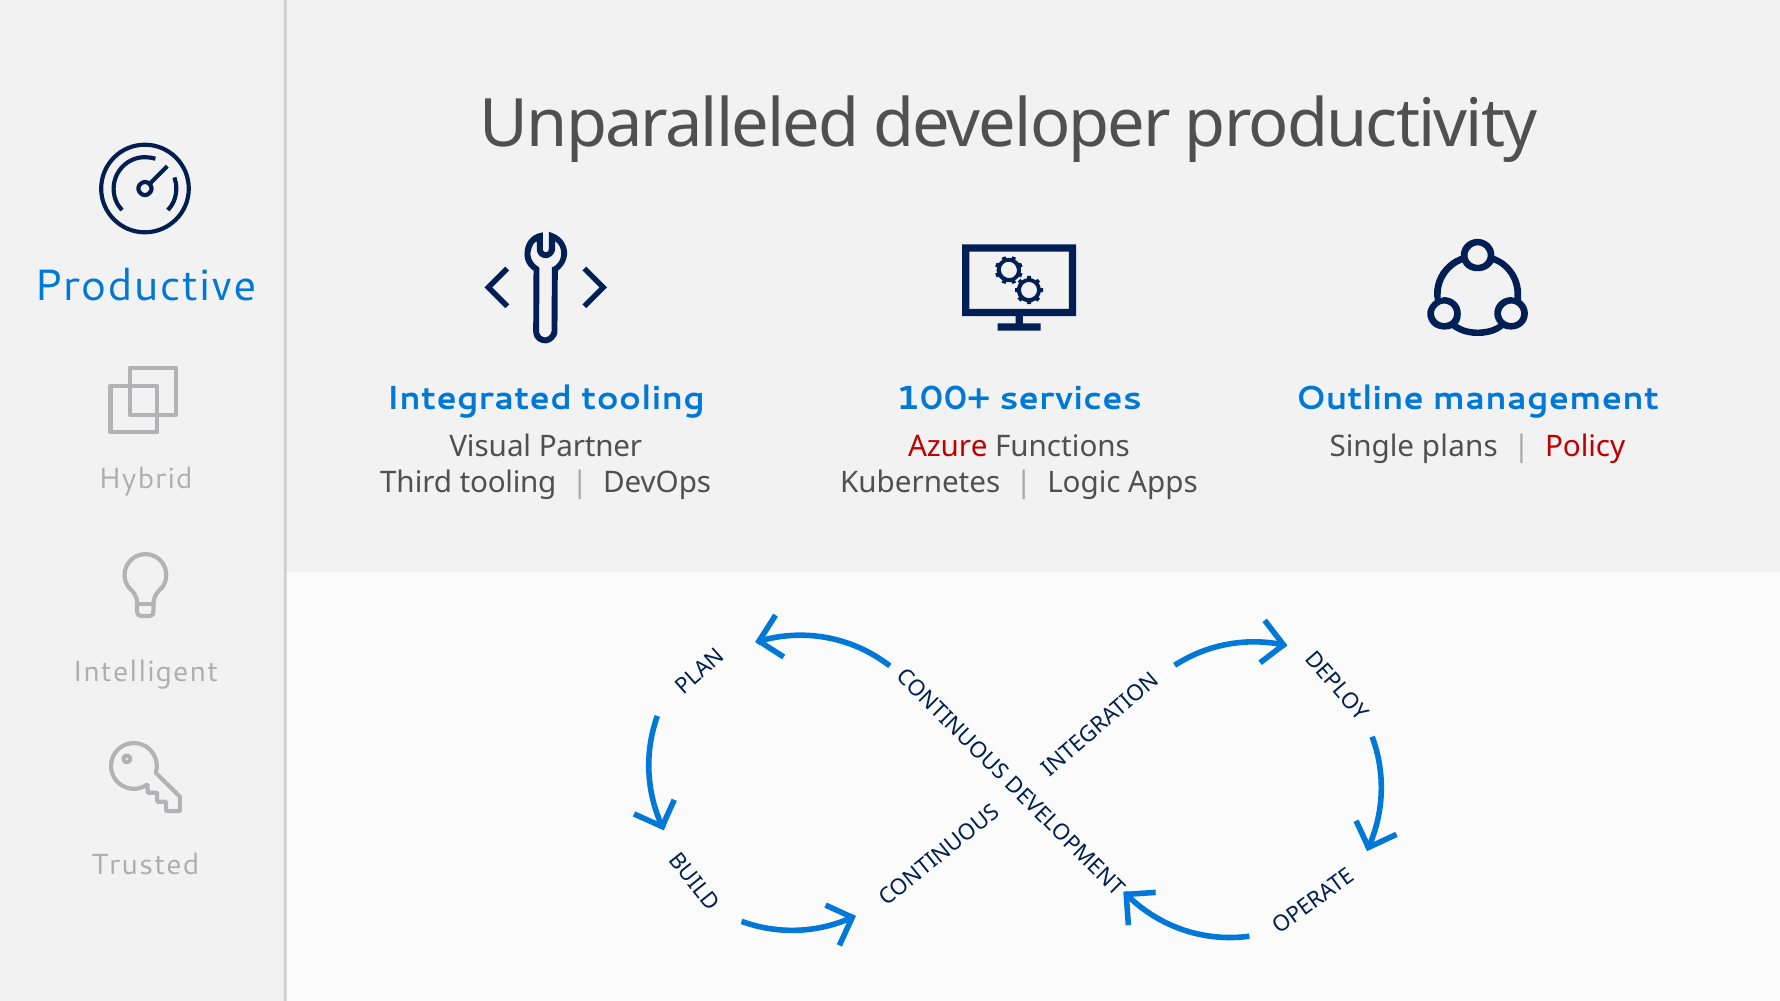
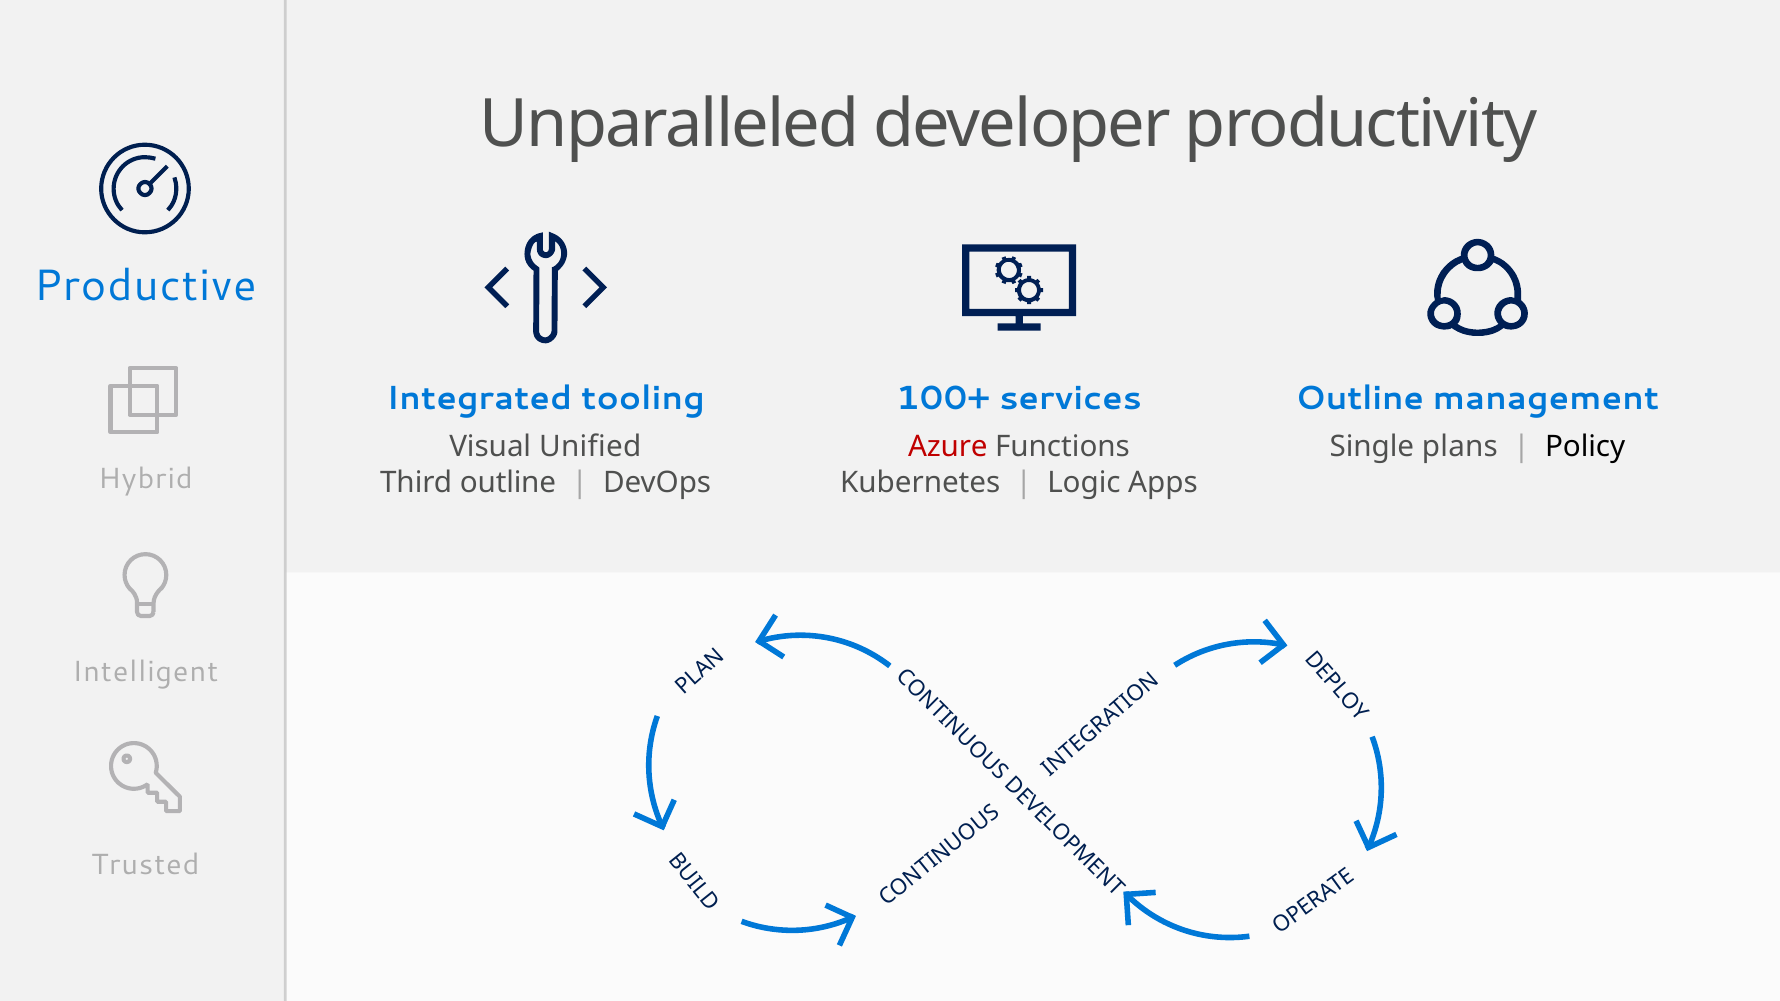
Partner: Partner -> Unified
Policy colour: red -> black
Third tooling: tooling -> outline
